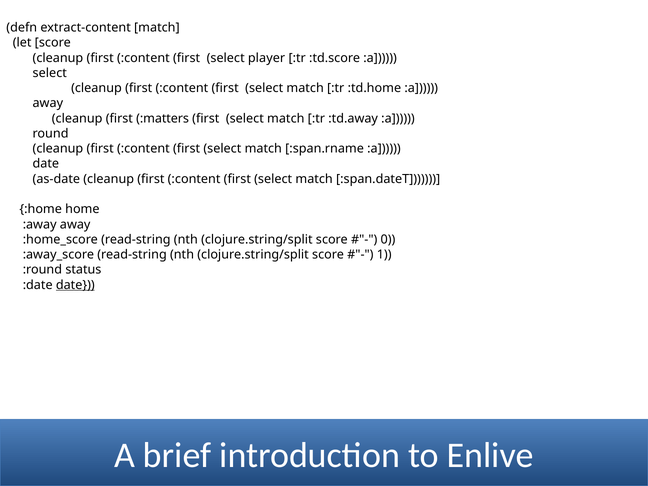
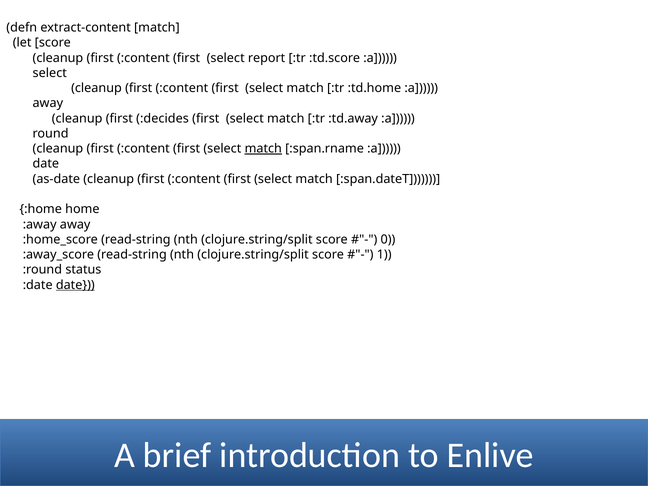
player: player -> report
:matters: :matters -> :decides
match at (263, 149) underline: none -> present
